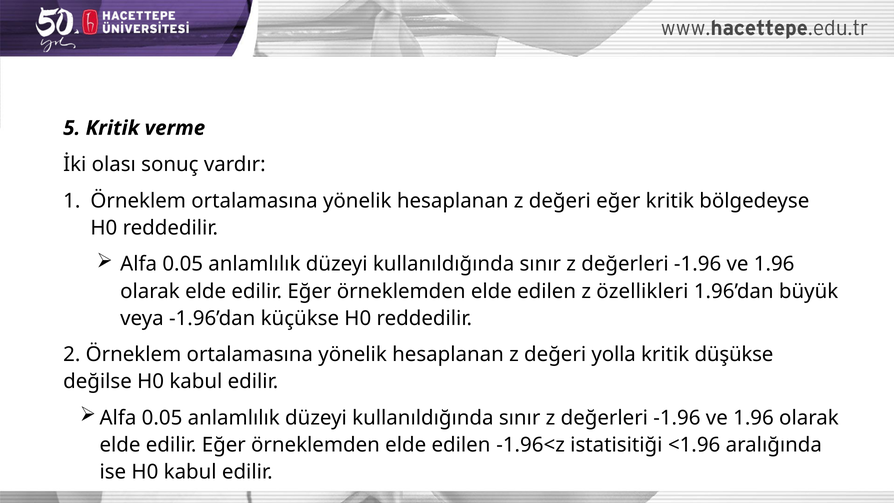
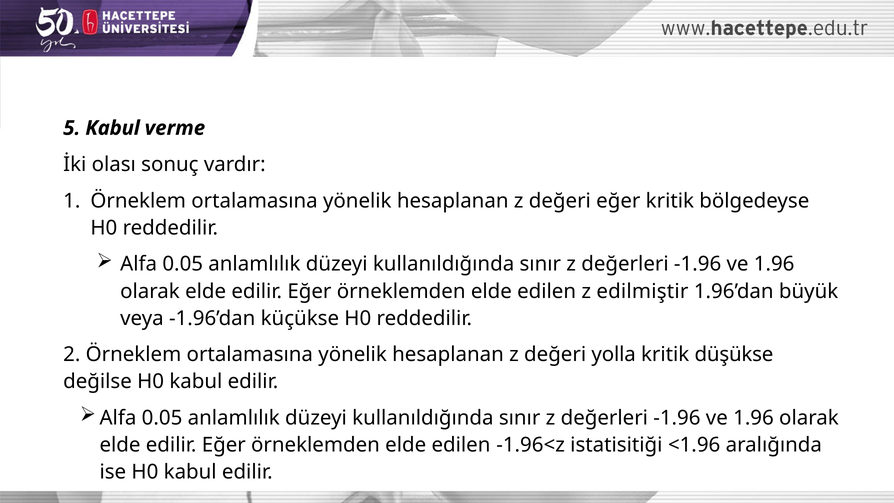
5 Kritik: Kritik -> Kabul
özellikleri: özellikleri -> edilmiştir
